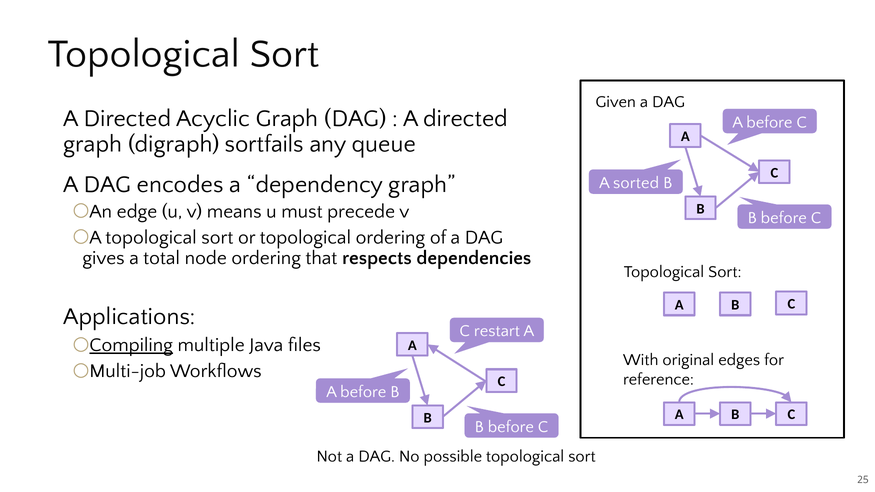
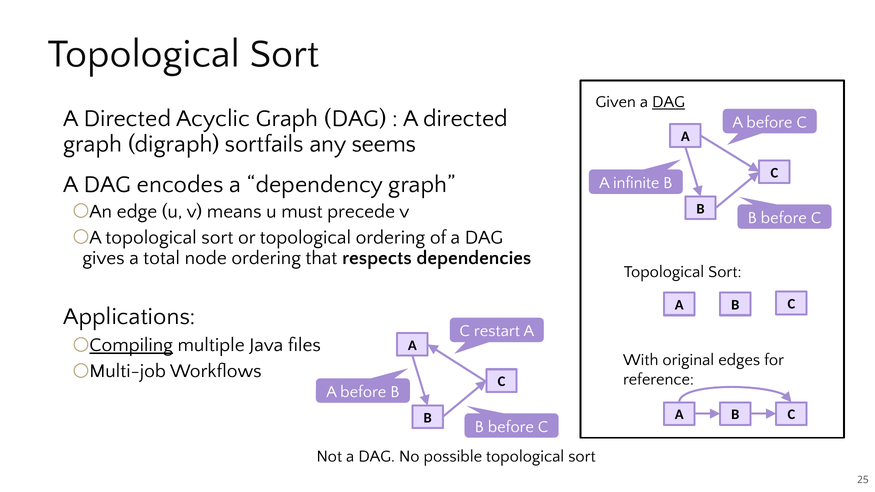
DAG at (669, 102) underline: none -> present
queue: queue -> seems
sorted: sorted -> infinite
